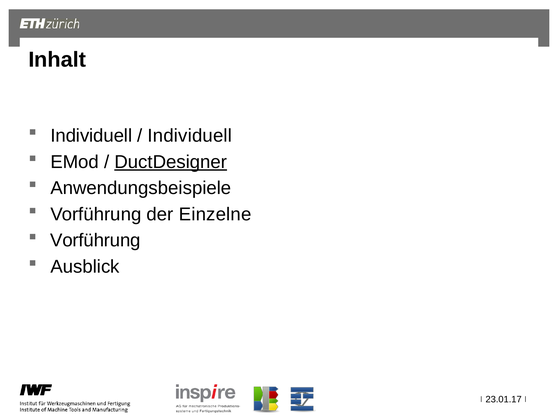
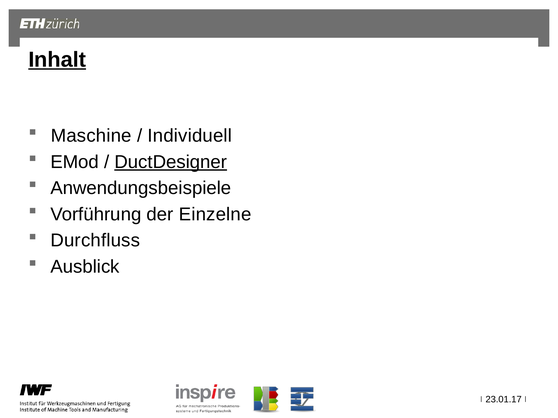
Inhalt underline: none -> present
Individuell at (91, 136): Individuell -> Maschine
Vorführung at (95, 241): Vorführung -> Durchfluss
